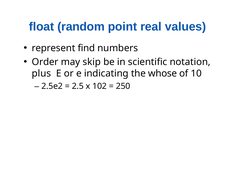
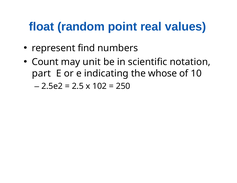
Order: Order -> Count
skip: skip -> unit
plus: plus -> part
